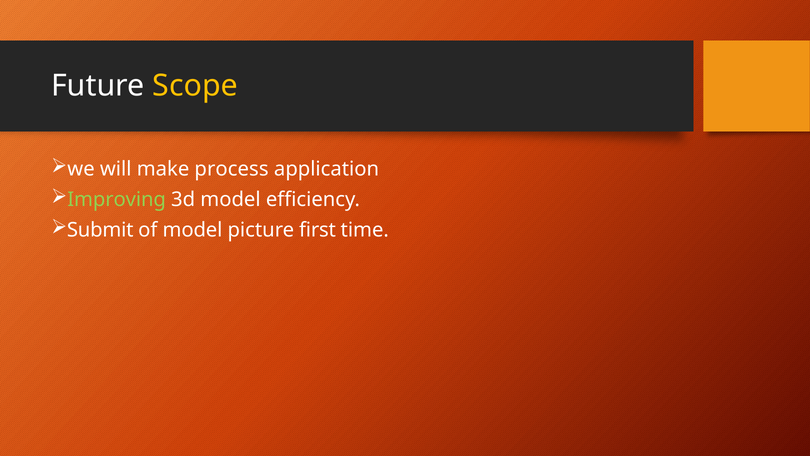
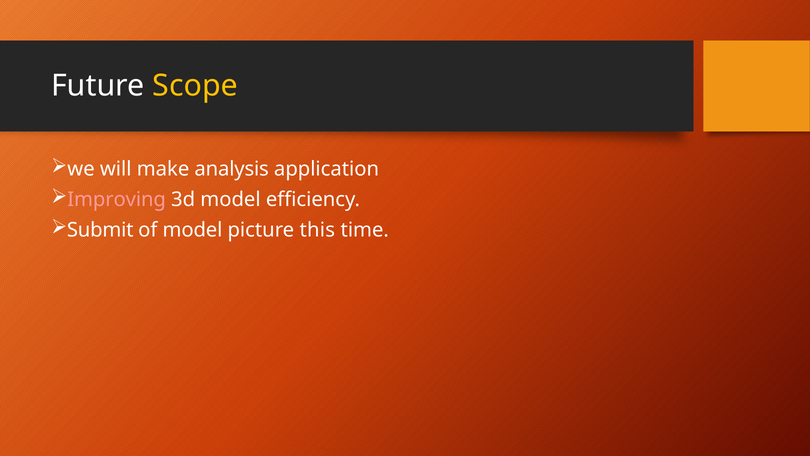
process: process -> analysis
Improving colour: light green -> pink
first: first -> this
